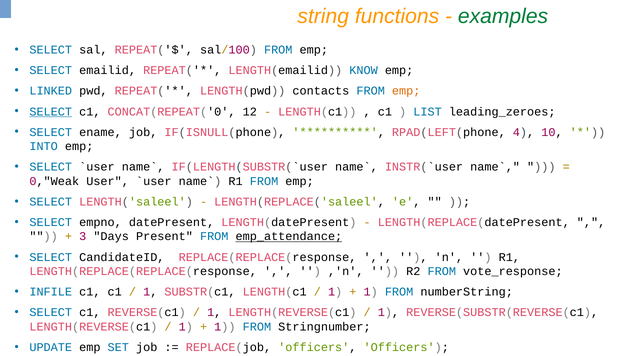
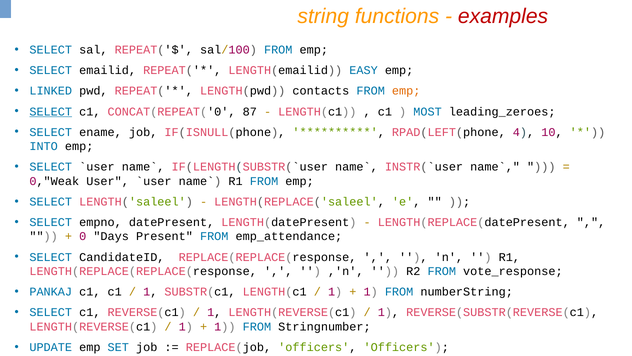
examples colour: green -> red
KNOW: KNOW -> EASY
12: 12 -> 87
LIST: LIST -> MOST
3: 3 -> 0
emp_attendance underline: present -> none
INFILE: INFILE -> PANKAJ
